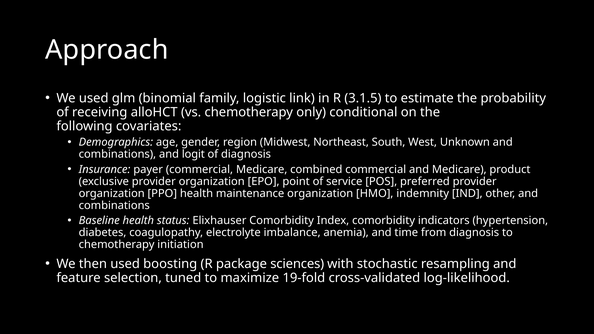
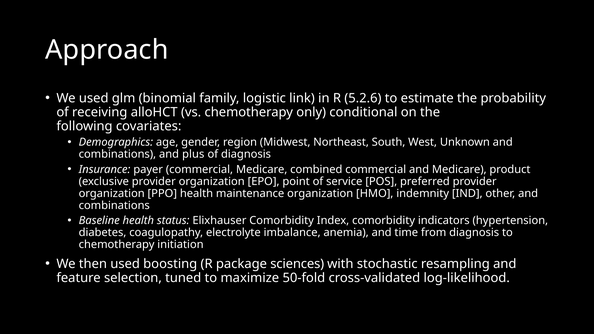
3.1.5: 3.1.5 -> 5.2.6
logit: logit -> plus
19-fold: 19-fold -> 50-fold
